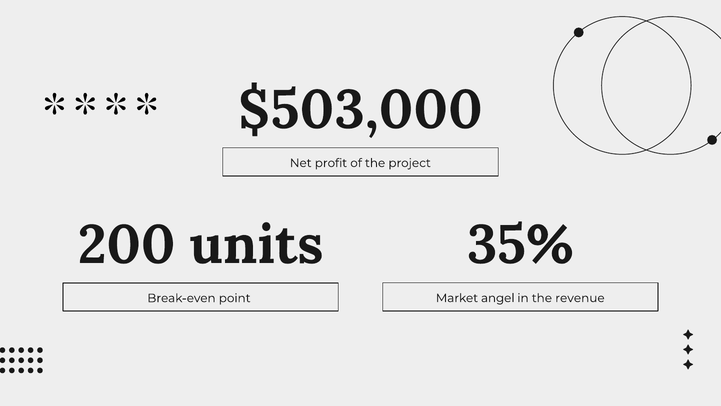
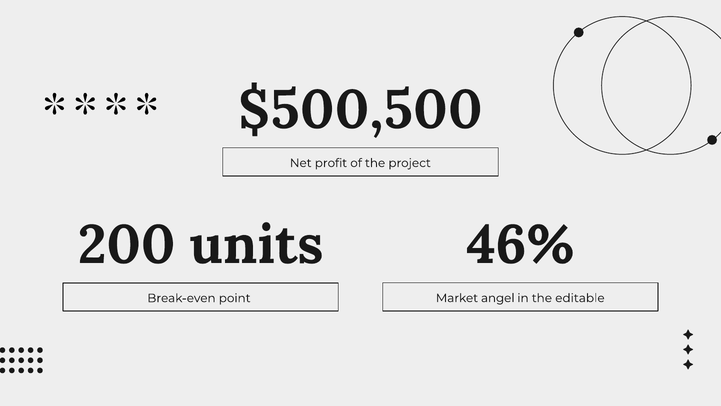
$503,000: $503,000 -> $500,500
35%: 35% -> 46%
revenue: revenue -> editable
